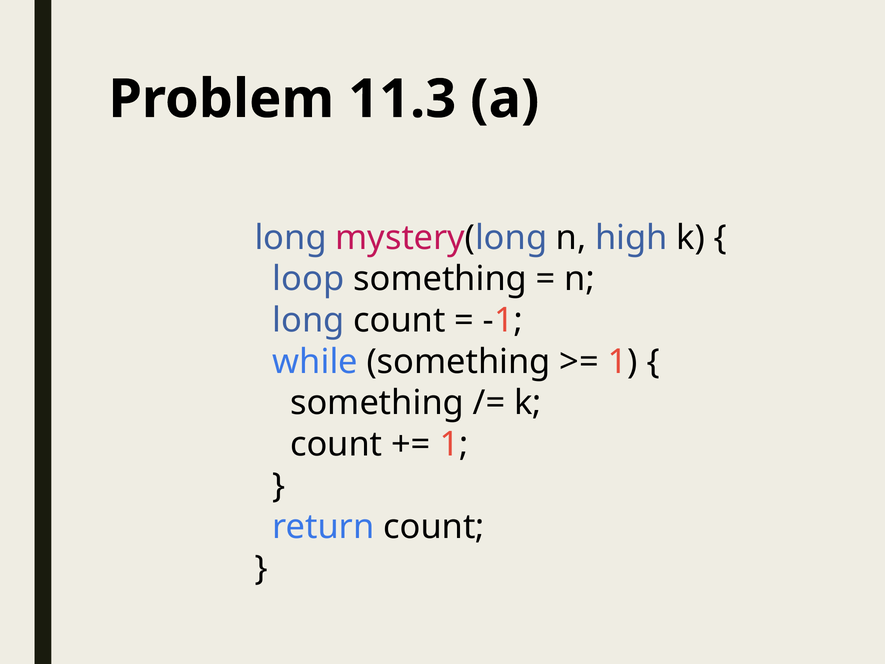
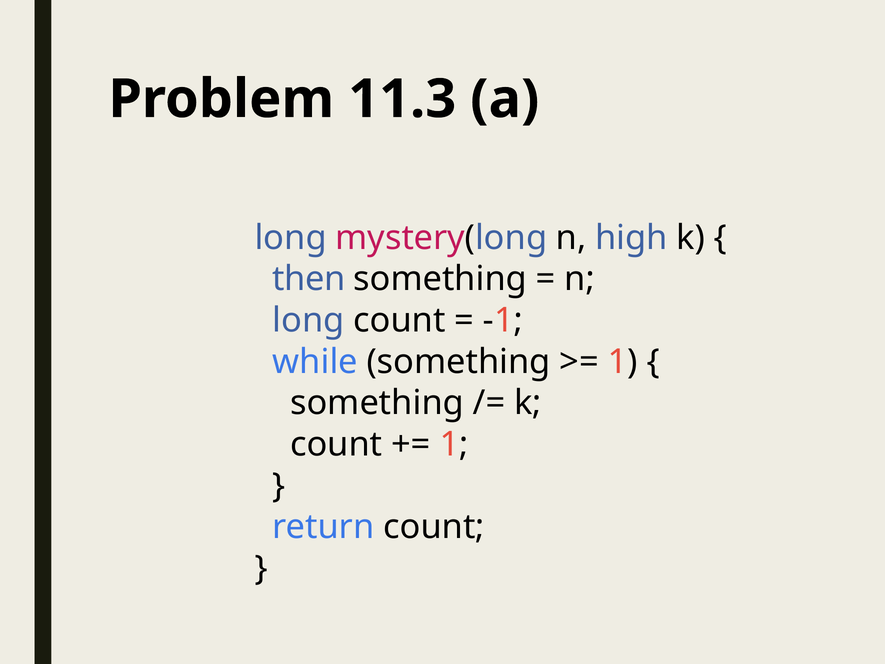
loop: loop -> then
